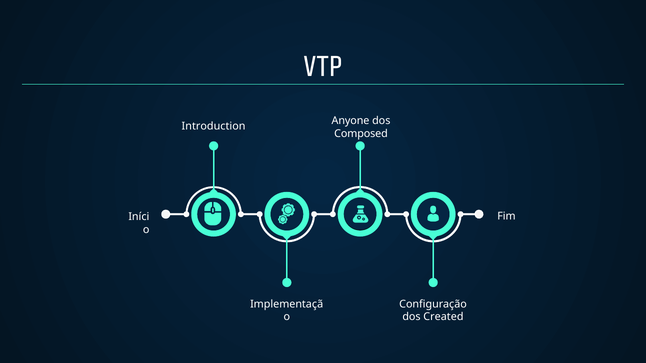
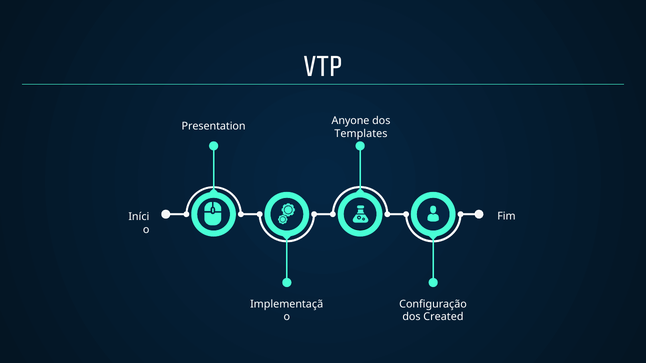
Introduction: Introduction -> Presentation
Composed: Composed -> Templates
